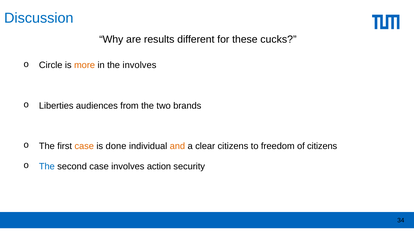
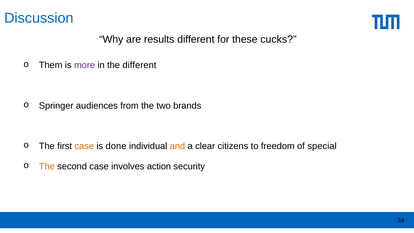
Circle: Circle -> Them
more colour: orange -> purple
the involves: involves -> different
Liberties: Liberties -> Springer
of citizens: citizens -> special
The at (47, 166) colour: blue -> orange
